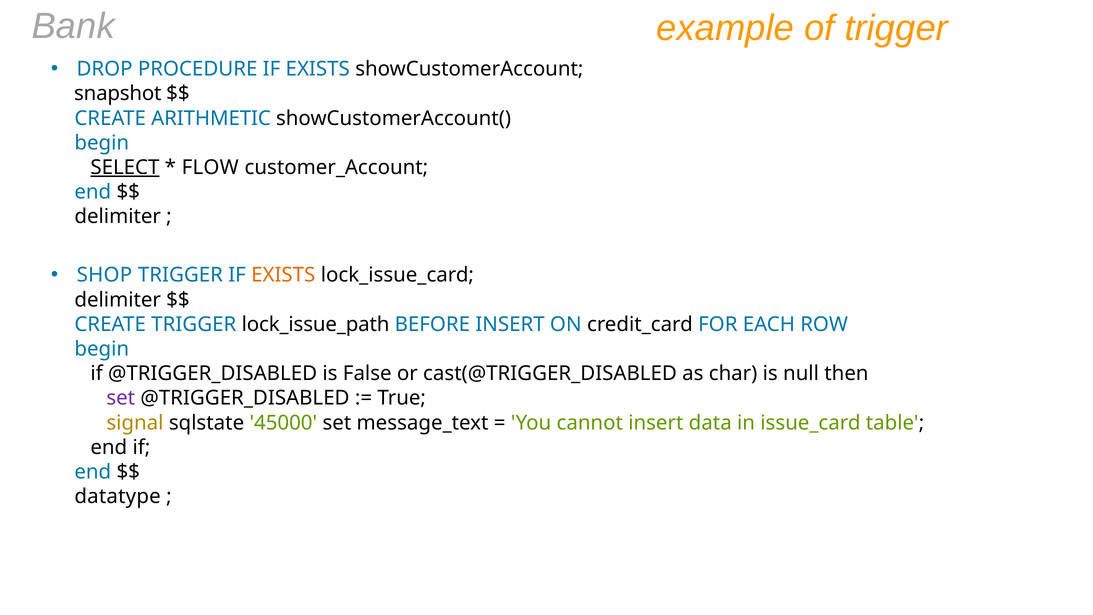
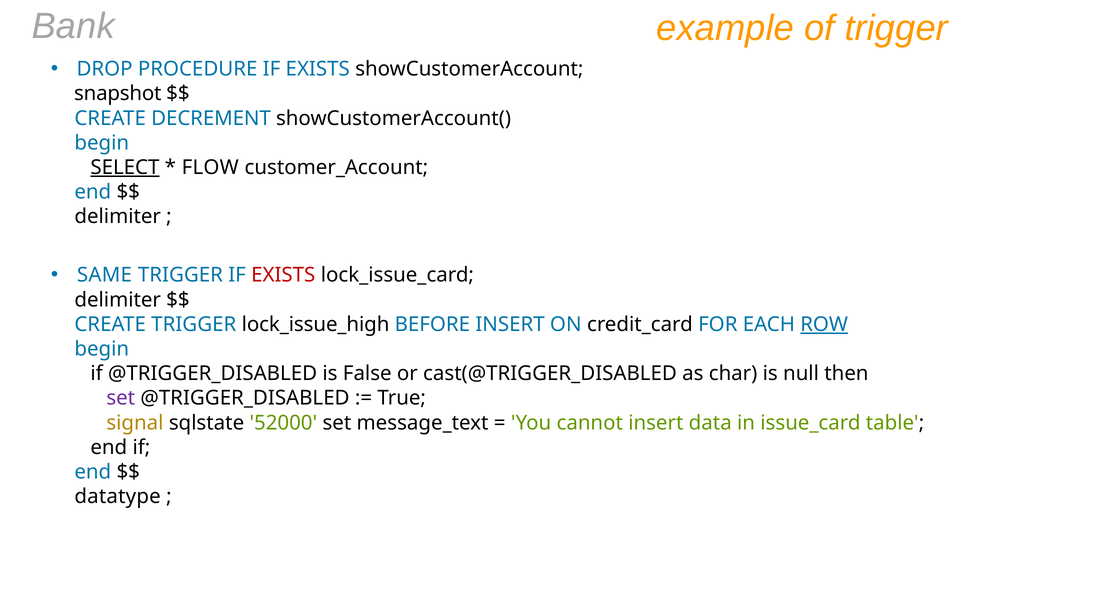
ARITHMETIC: ARITHMETIC -> DECREMENT
SHOP: SHOP -> SAME
EXISTS at (283, 275) colour: orange -> red
lock_issue_path: lock_issue_path -> lock_issue_high
ROW underline: none -> present
45000: 45000 -> 52000
